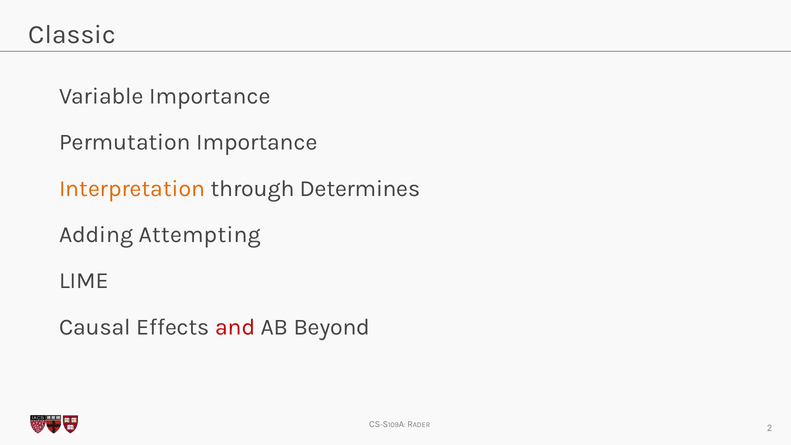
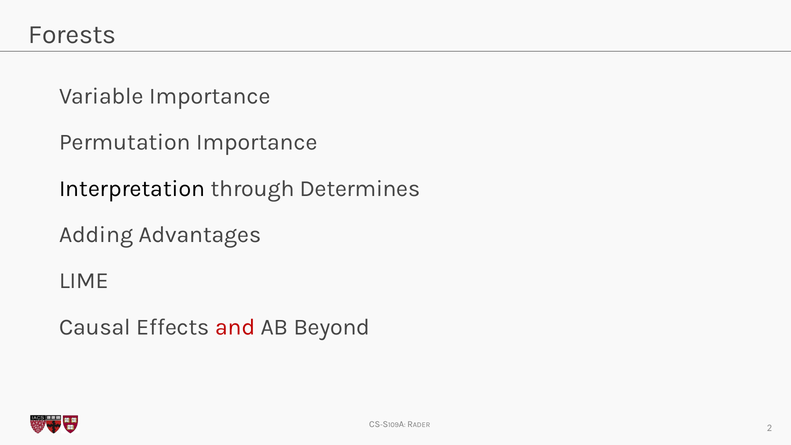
Classic: Classic -> Forests
Interpretation colour: orange -> black
Attempting: Attempting -> Advantages
